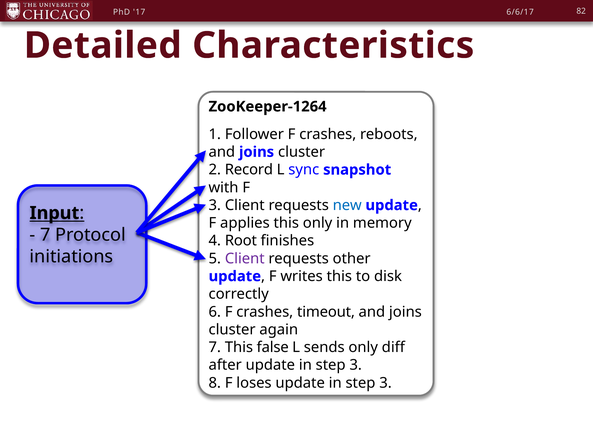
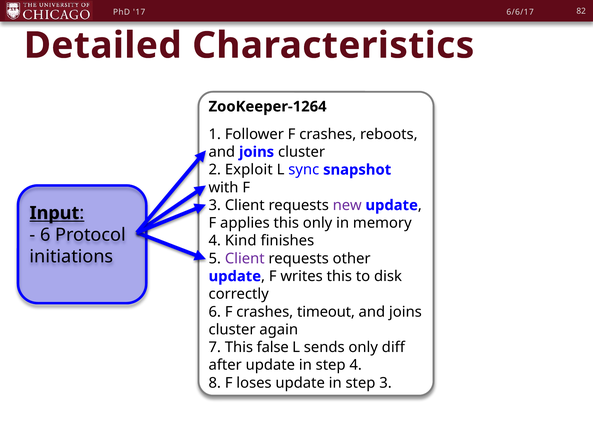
Record: Record -> Exploit
new colour: blue -> purple
7 at (45, 235): 7 -> 6
Root: Root -> Kind
3 at (356, 366): 3 -> 4
